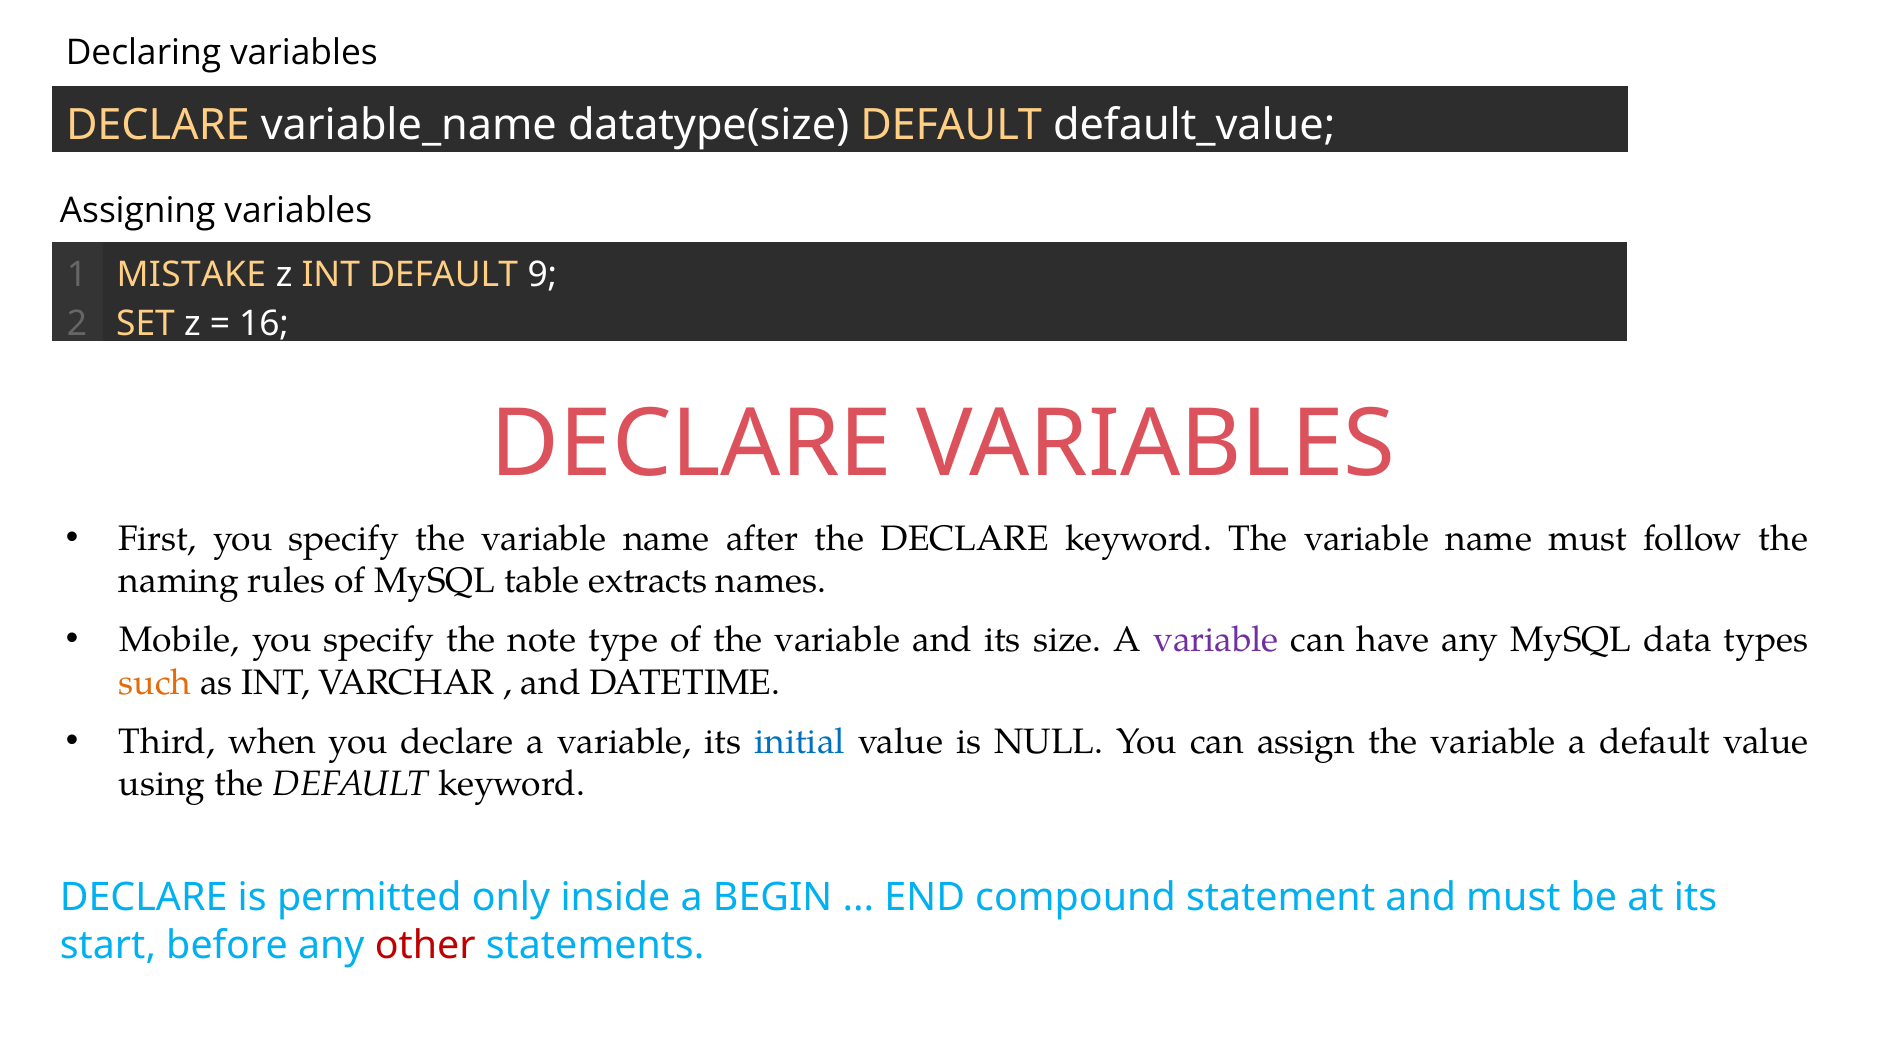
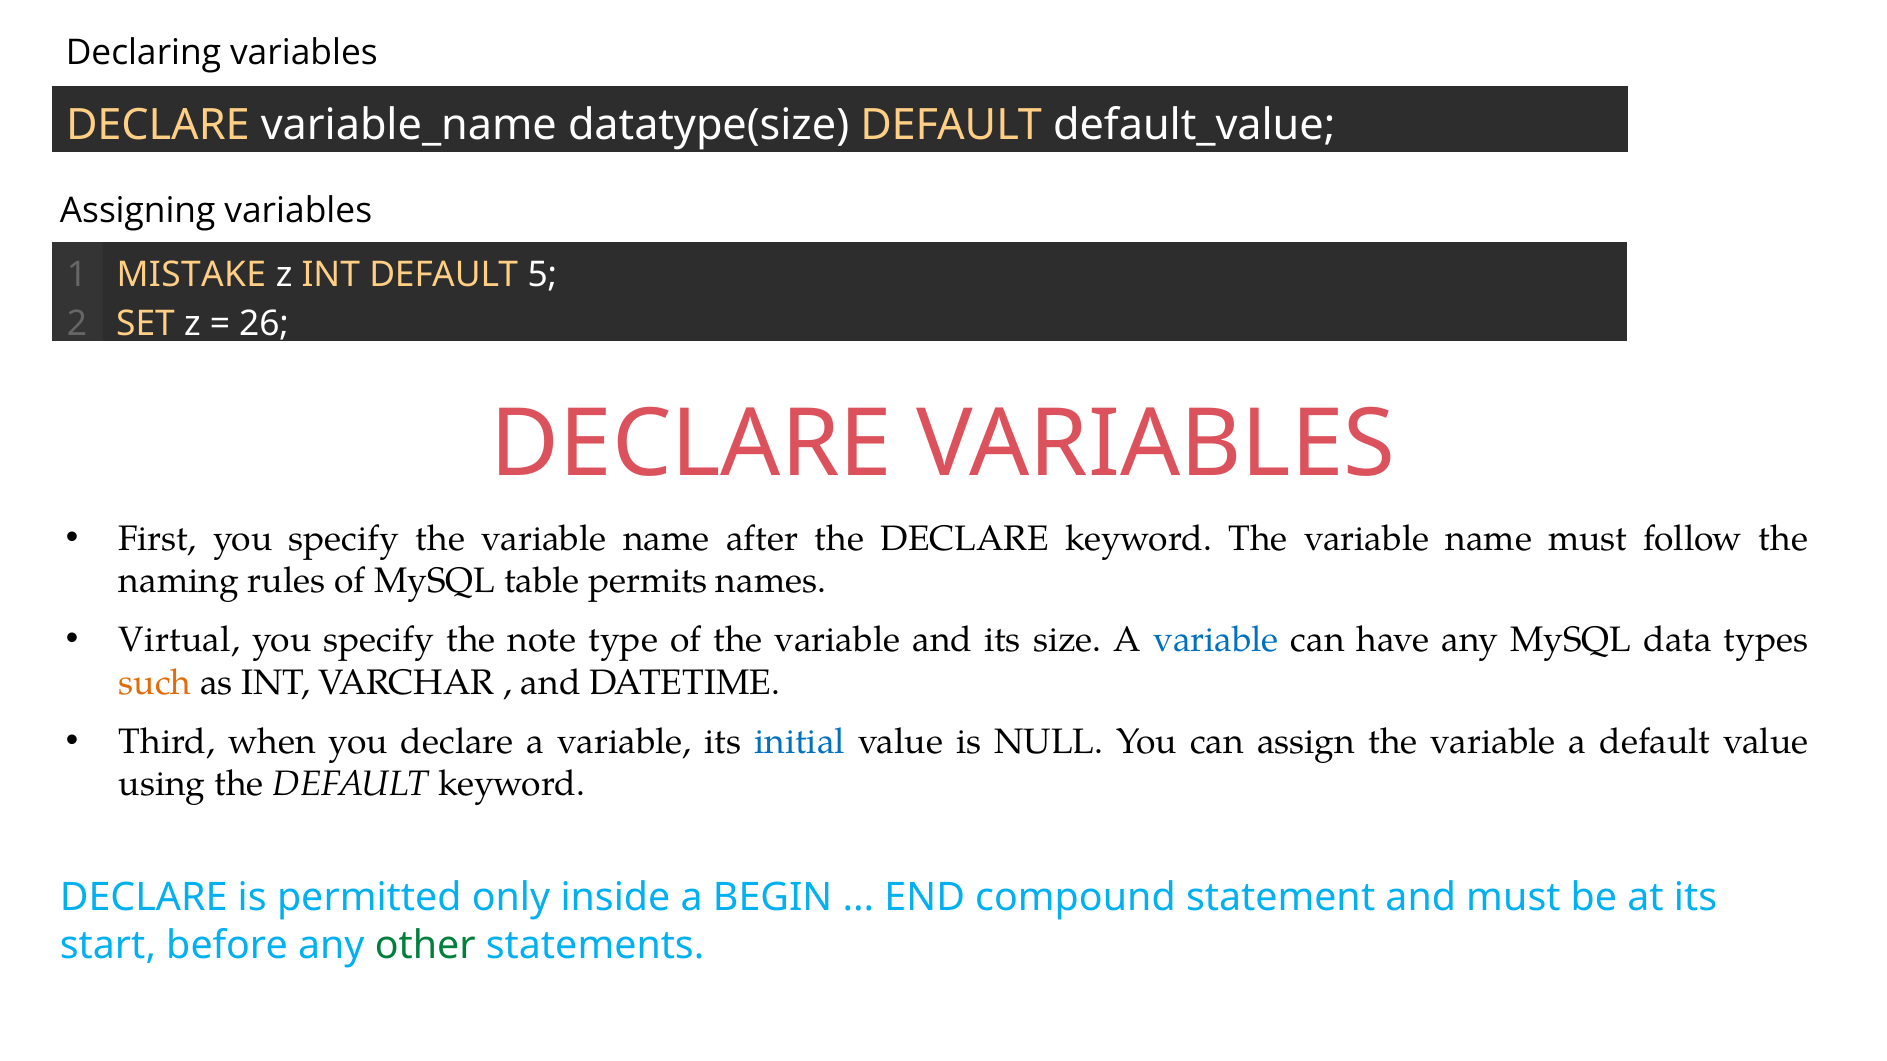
9: 9 -> 5
16: 16 -> 26
extracts: extracts -> permits
Mobile: Mobile -> Virtual
variable at (1216, 640) colour: purple -> blue
other colour: red -> green
